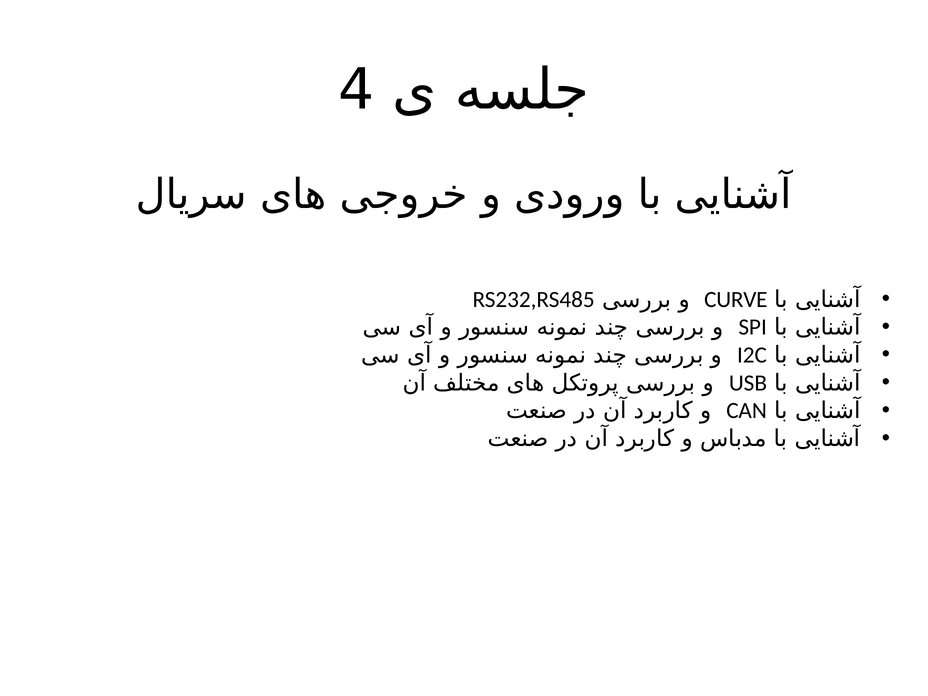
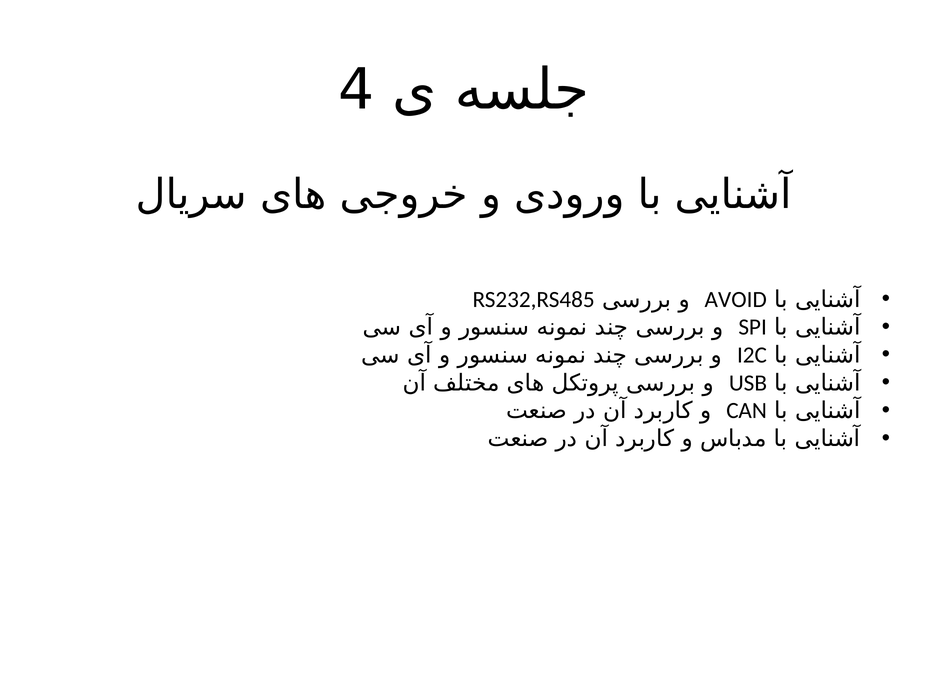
CURVE: CURVE -> AVOID
